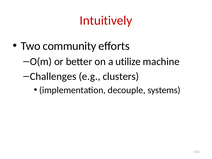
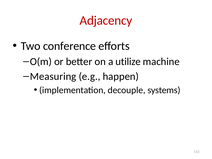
Intuitively: Intuitively -> Adjacency
community: community -> conference
Challenges: Challenges -> Measuring
clusters: clusters -> happen
